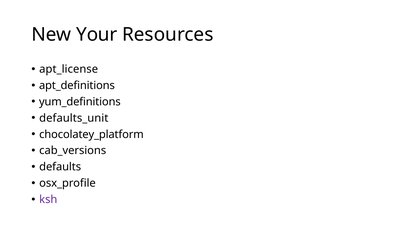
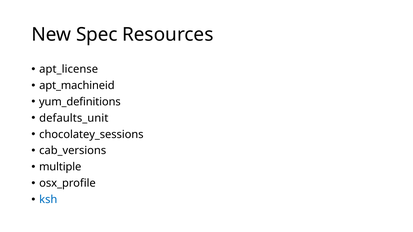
Your: Your -> Spec
apt_definitions: apt_definitions -> apt_machineid
chocolatey_platform: chocolatey_platform -> chocolatey_sessions
defaults: defaults -> multiple
ksh colour: purple -> blue
